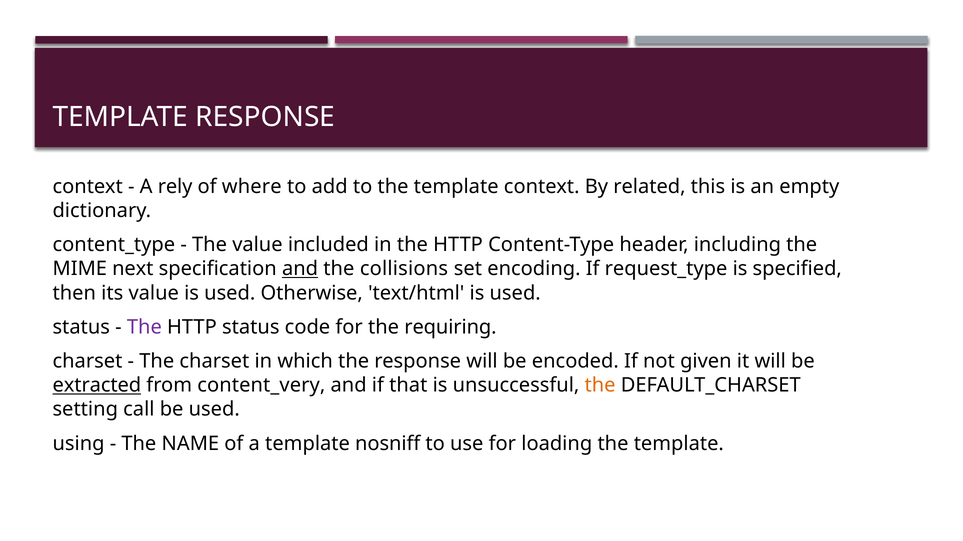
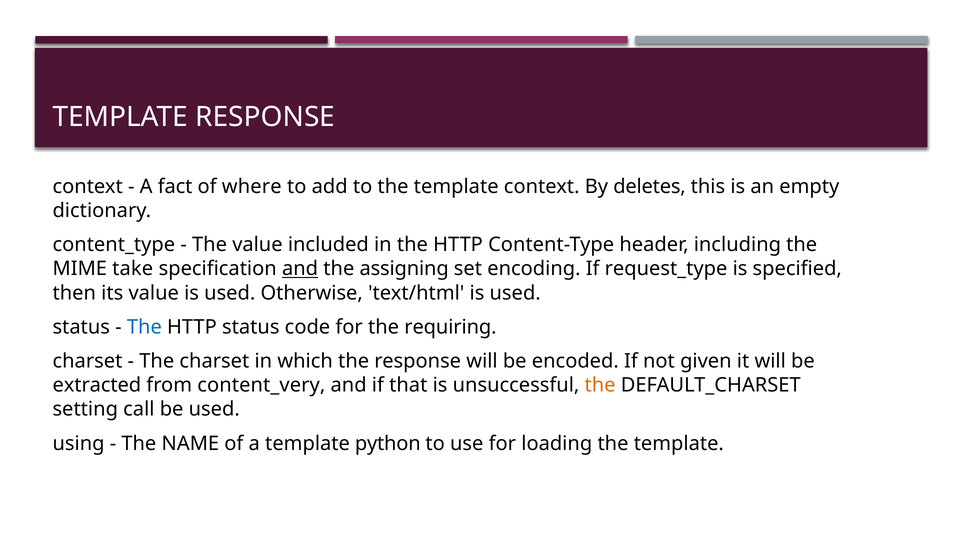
rely: rely -> fact
related: related -> deletes
next: next -> take
collisions: collisions -> assigning
The at (144, 327) colour: purple -> blue
extracted underline: present -> none
nosniff: nosniff -> python
